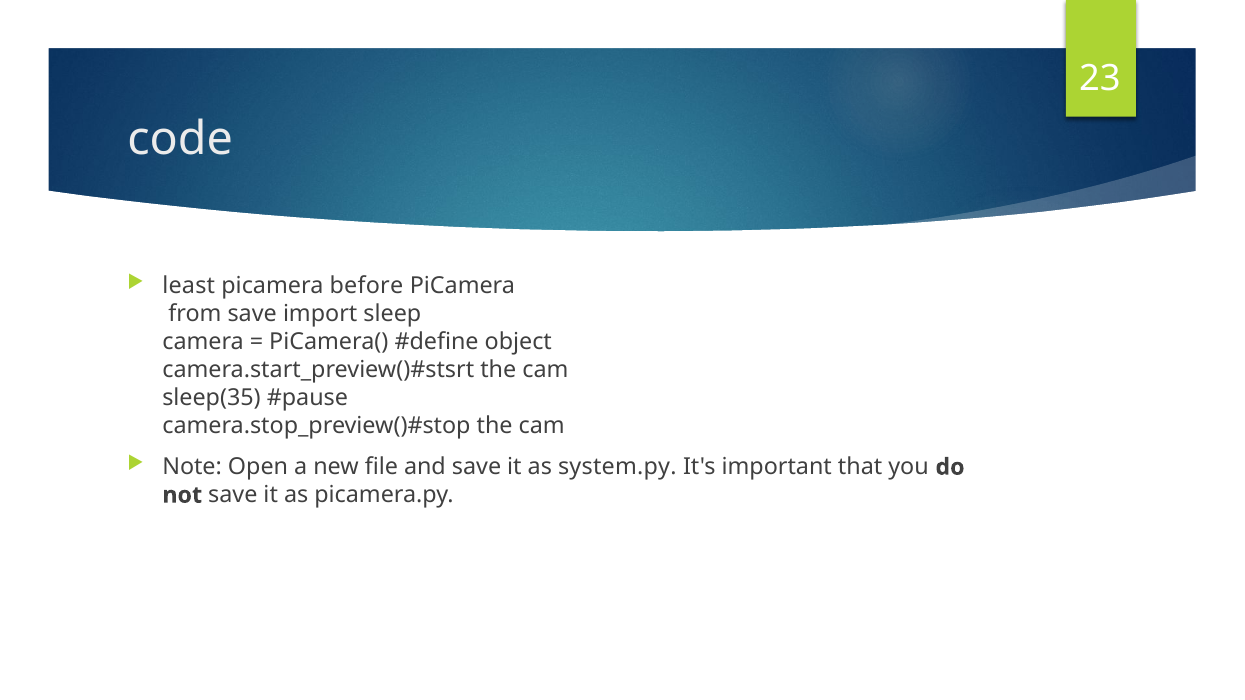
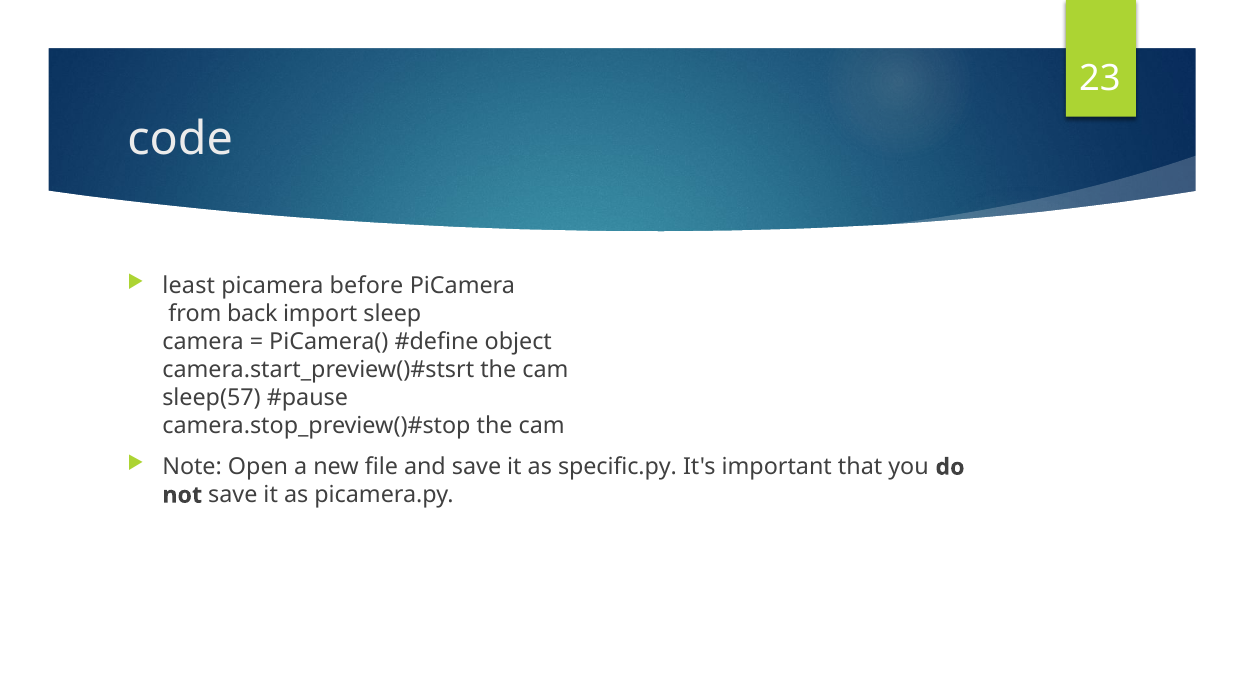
from save: save -> back
sleep(35: sleep(35 -> sleep(57
system.py: system.py -> specific.py
